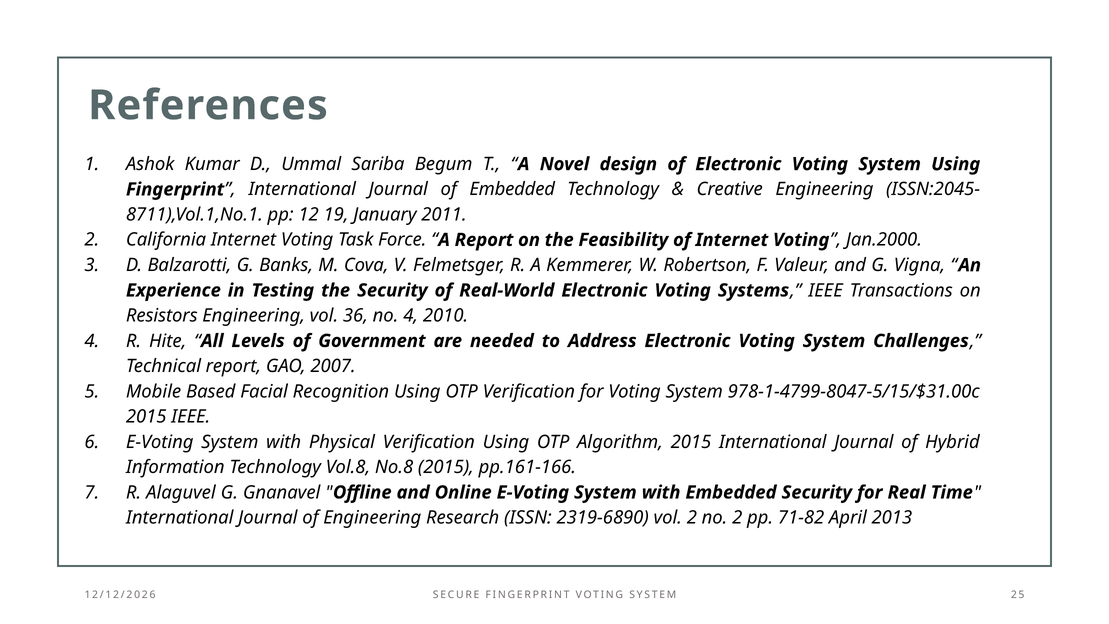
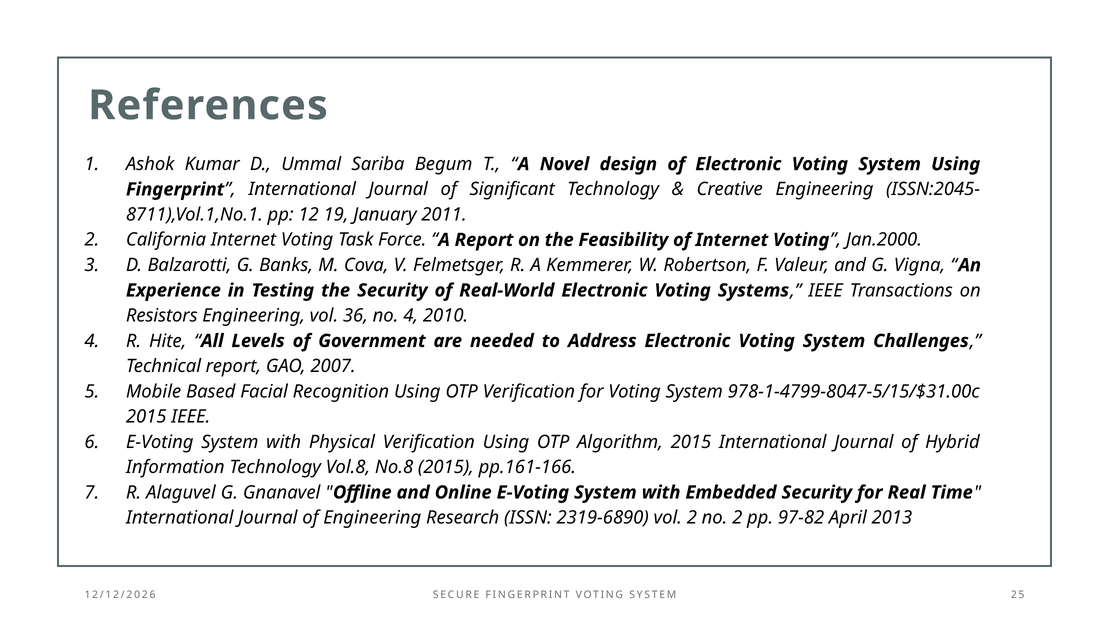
of Embedded: Embedded -> Significant
71-82: 71-82 -> 97-82
